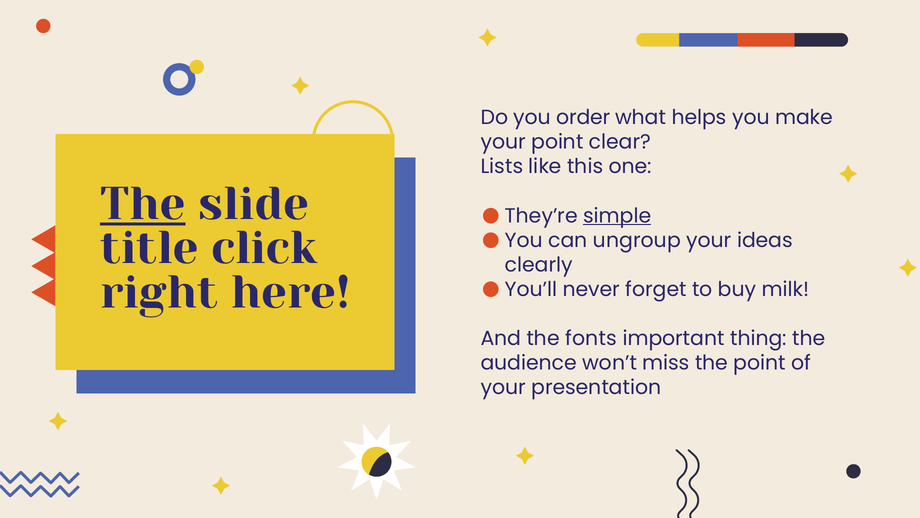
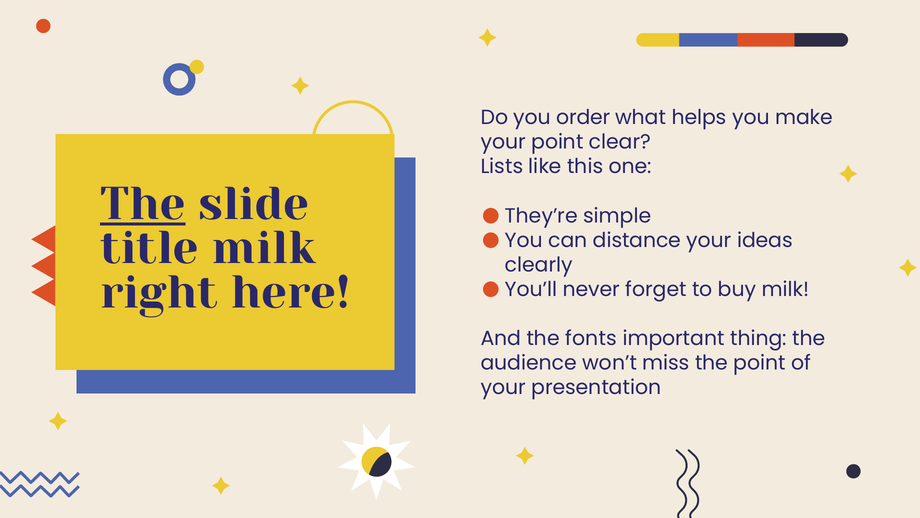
simple underline: present -> none
ungroup: ungroup -> distance
title click: click -> milk
